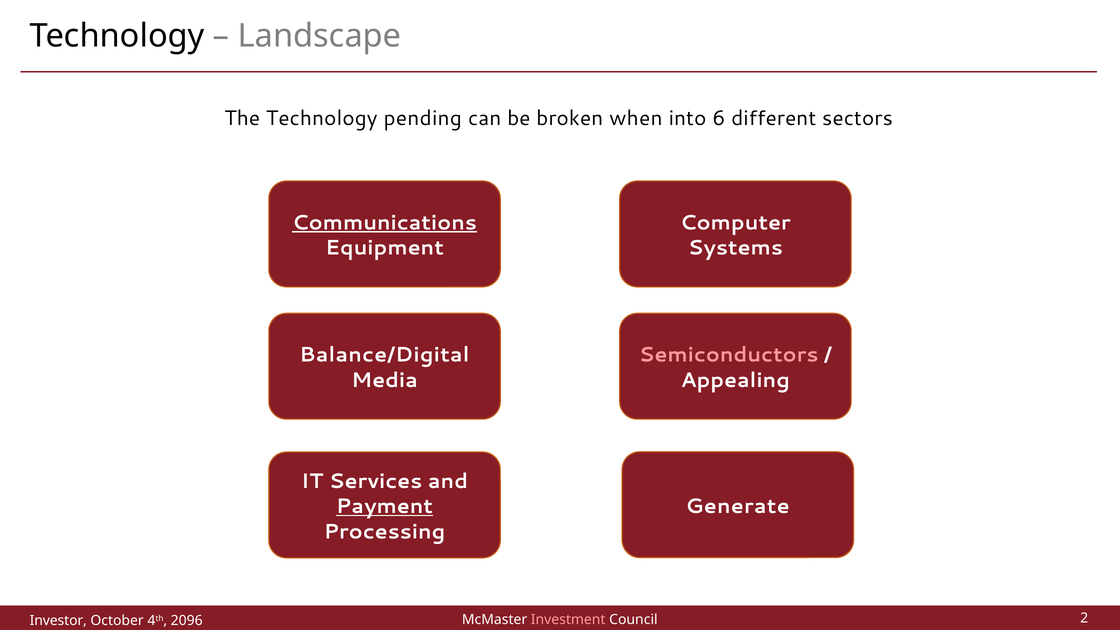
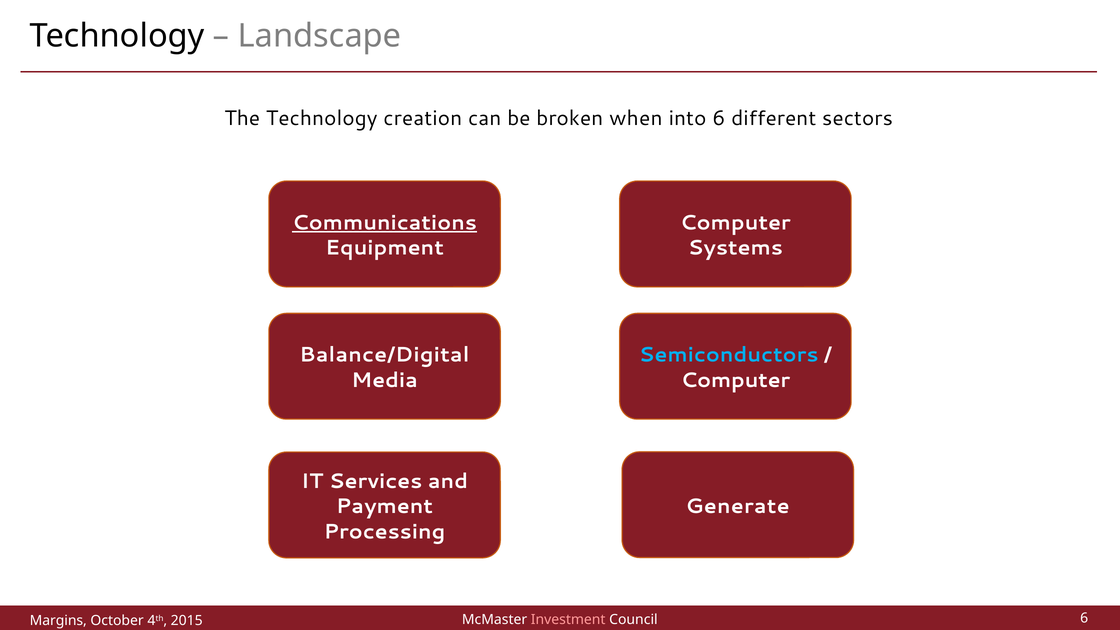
pending: pending -> creation
Semiconductors colour: pink -> light blue
Appealing at (735, 380): Appealing -> Computer
Payment underline: present -> none
Council 2: 2 -> 6
Investor: Investor -> Margins
2096: 2096 -> 2015
